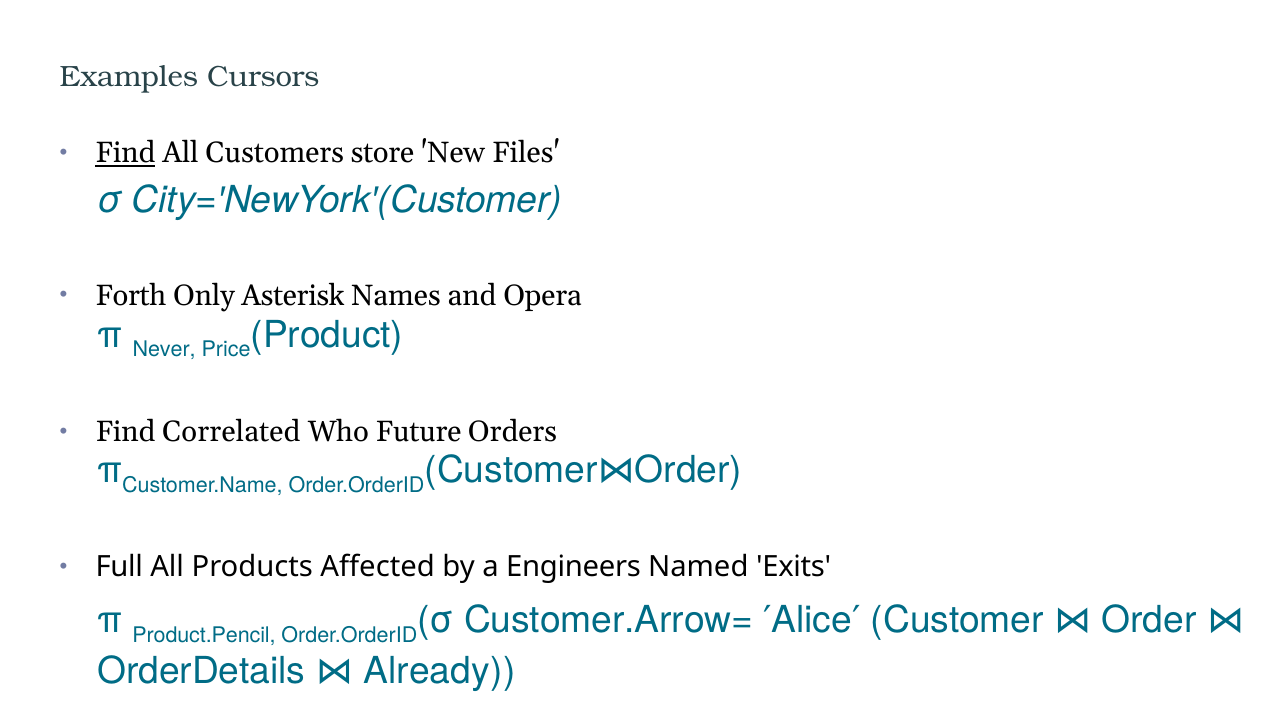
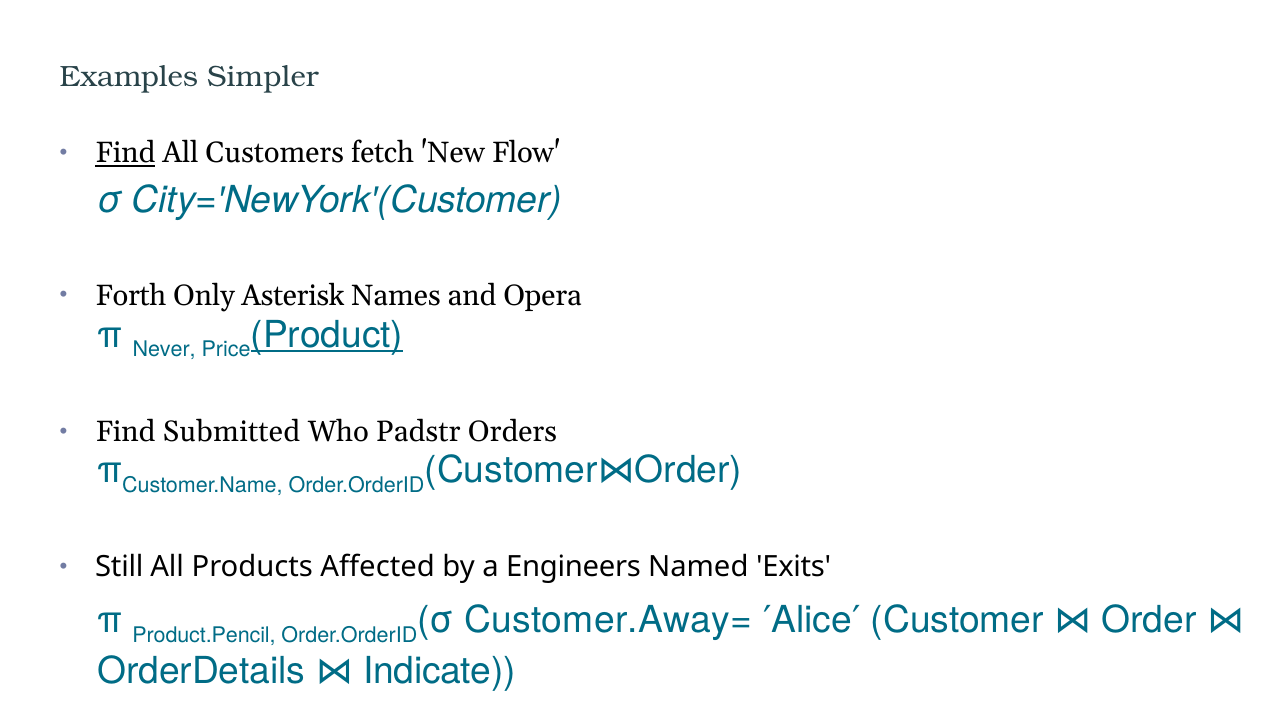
Cursors: Cursors -> Simpler
store: store -> fetch
Files: Files -> Flow
Product underline: none -> present
Correlated: Correlated -> Submitted
Future: Future -> Padstr
Full: Full -> Still
Customer.Arrow=: Customer.Arrow= -> Customer.Away=
Already: Already -> Indicate
